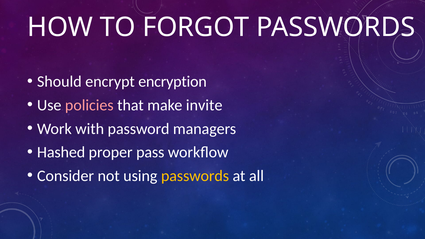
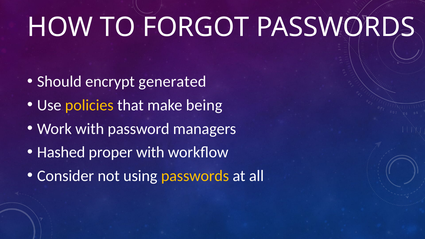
encryption: encryption -> generated
policies colour: pink -> yellow
invite: invite -> being
proper pass: pass -> with
